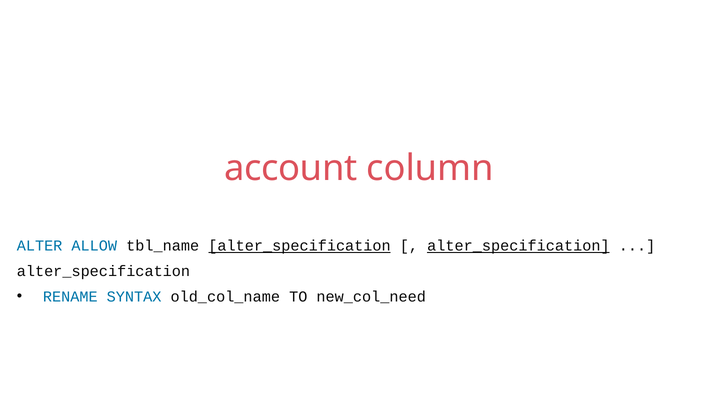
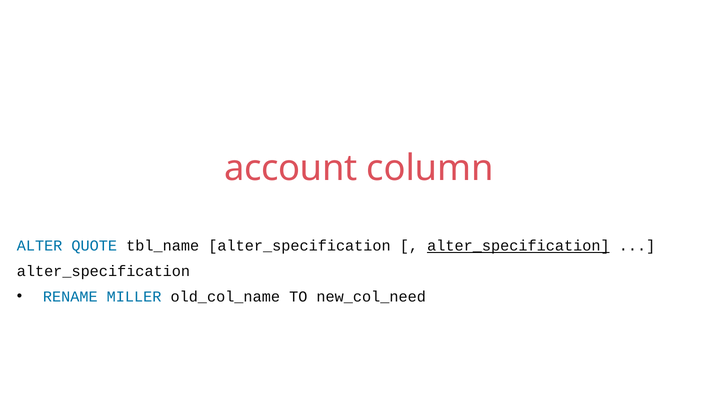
ALLOW: ALLOW -> QUOTE
alter_specification at (300, 245) underline: present -> none
SYNTAX: SYNTAX -> MILLER
